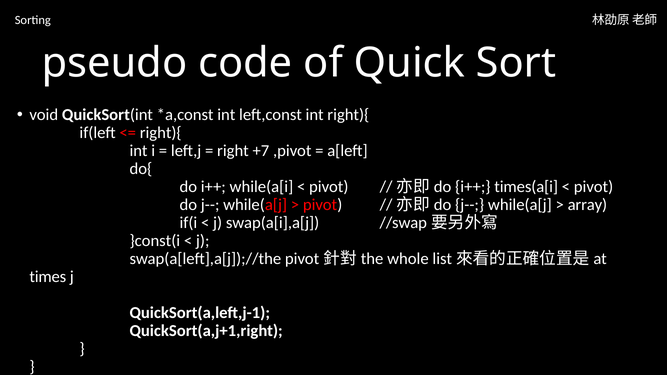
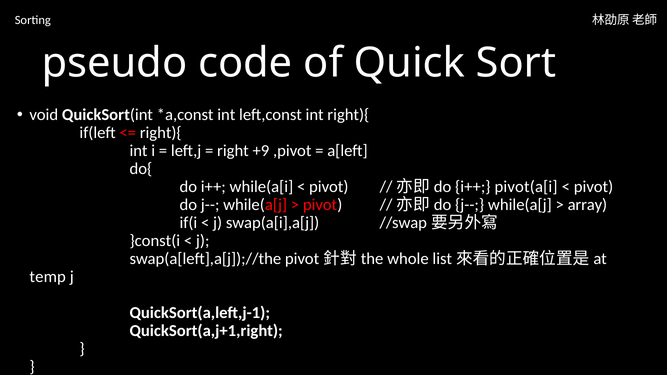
+7: +7 -> +9
times(a[i: times(a[i -> pivot(a[i
times: times -> temp
